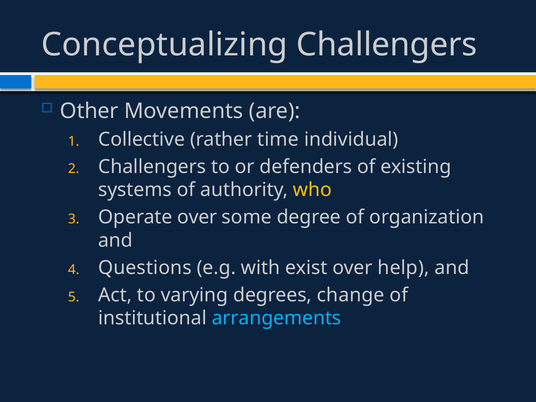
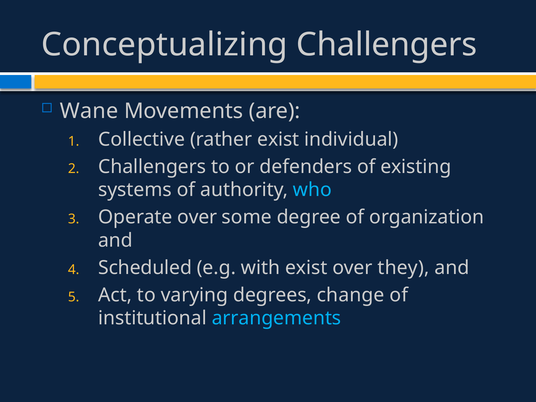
Other: Other -> Wane
rather time: time -> exist
who colour: yellow -> light blue
Questions: Questions -> Scheduled
help: help -> they
